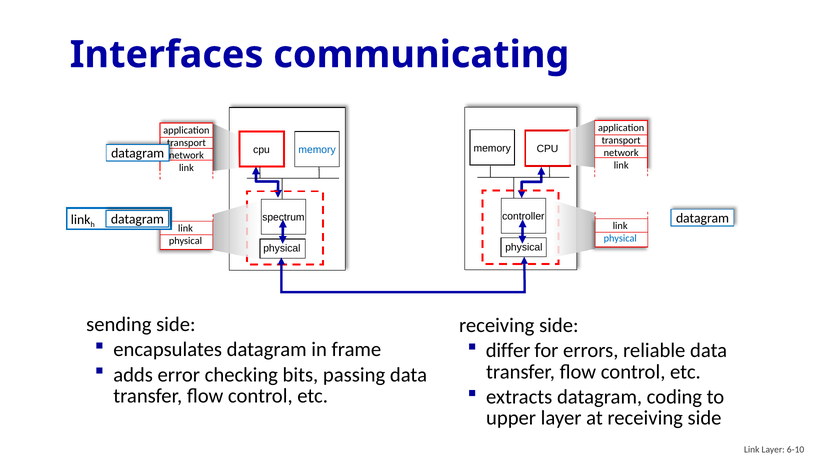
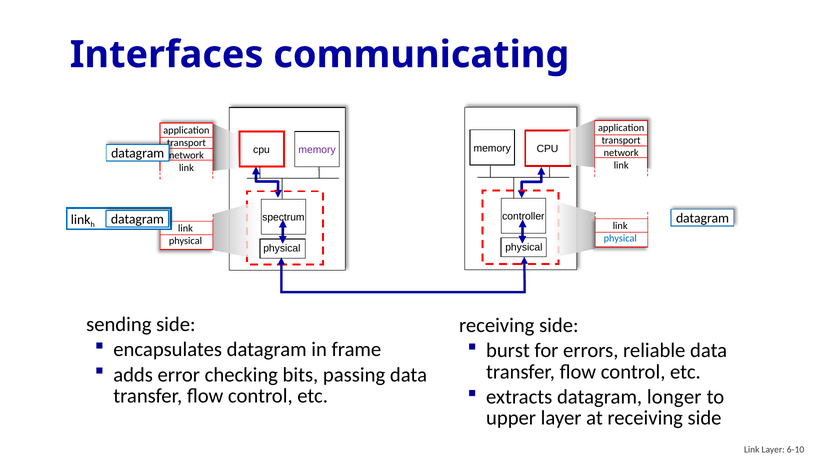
memory at (317, 150) colour: blue -> purple
differ: differ -> burst
coding: coding -> longer
